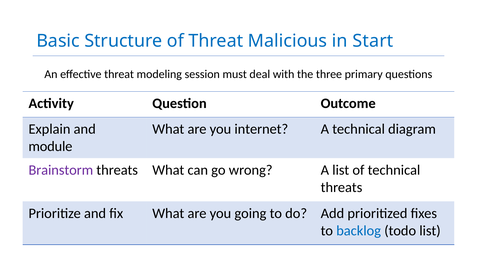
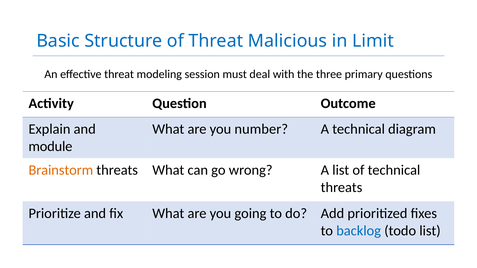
Start: Start -> Limit
internet: internet -> number
Brainstorm colour: purple -> orange
